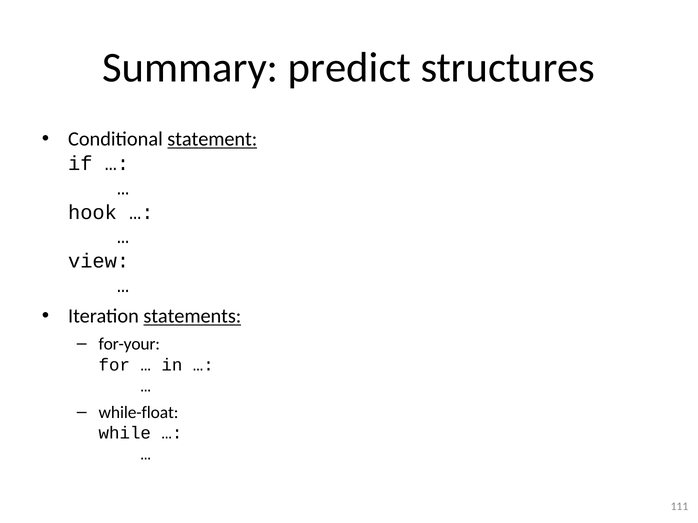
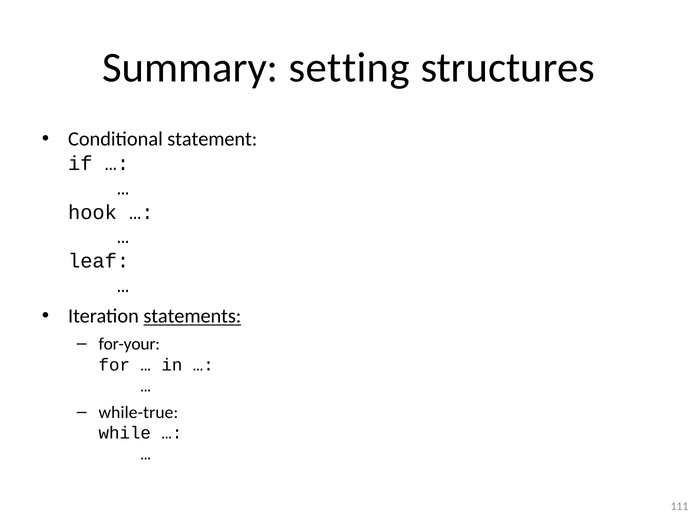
predict: predict -> setting
statement underline: present -> none
view: view -> leaf
while-float: while-float -> while-true
